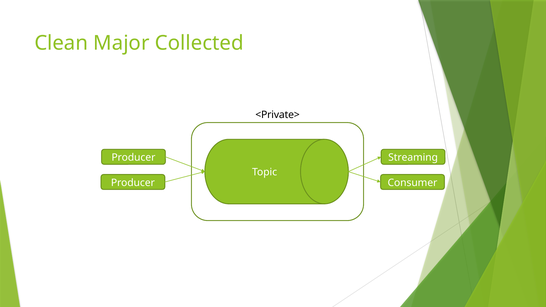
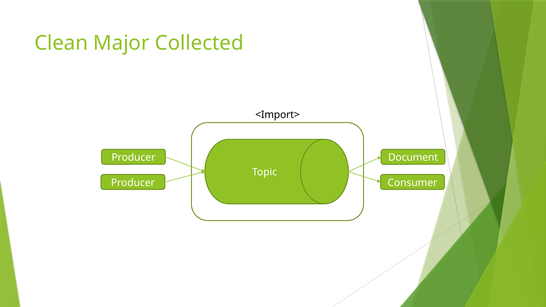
<Private>: <Private> -> <Import>
Streaming: Streaming -> Document
